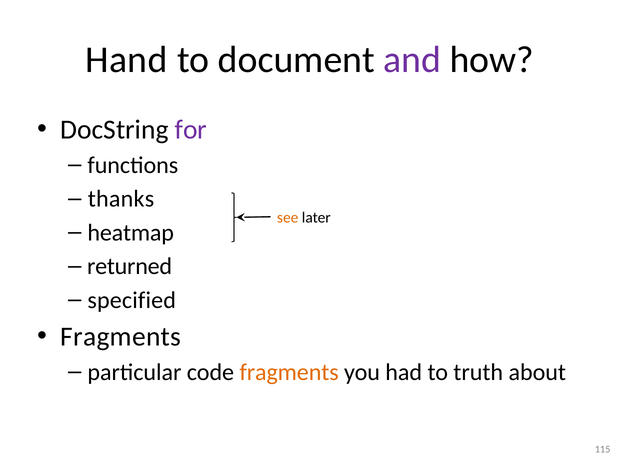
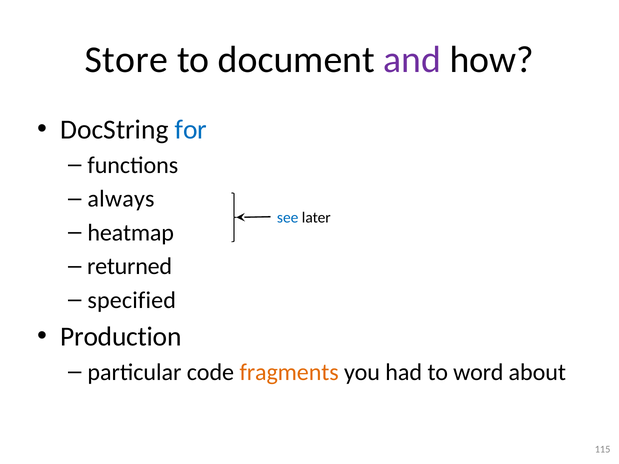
Hand: Hand -> Store
for colour: purple -> blue
thanks: thanks -> always
see colour: orange -> blue
Fragments at (121, 337): Fragments -> Production
truth: truth -> word
